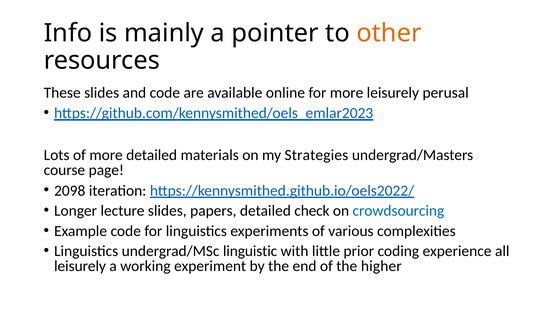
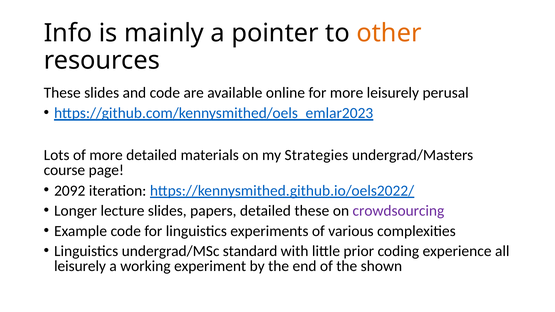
2098: 2098 -> 2092
detailed check: check -> these
crowdsourcing colour: blue -> purple
linguistic: linguistic -> standard
higher: higher -> shown
